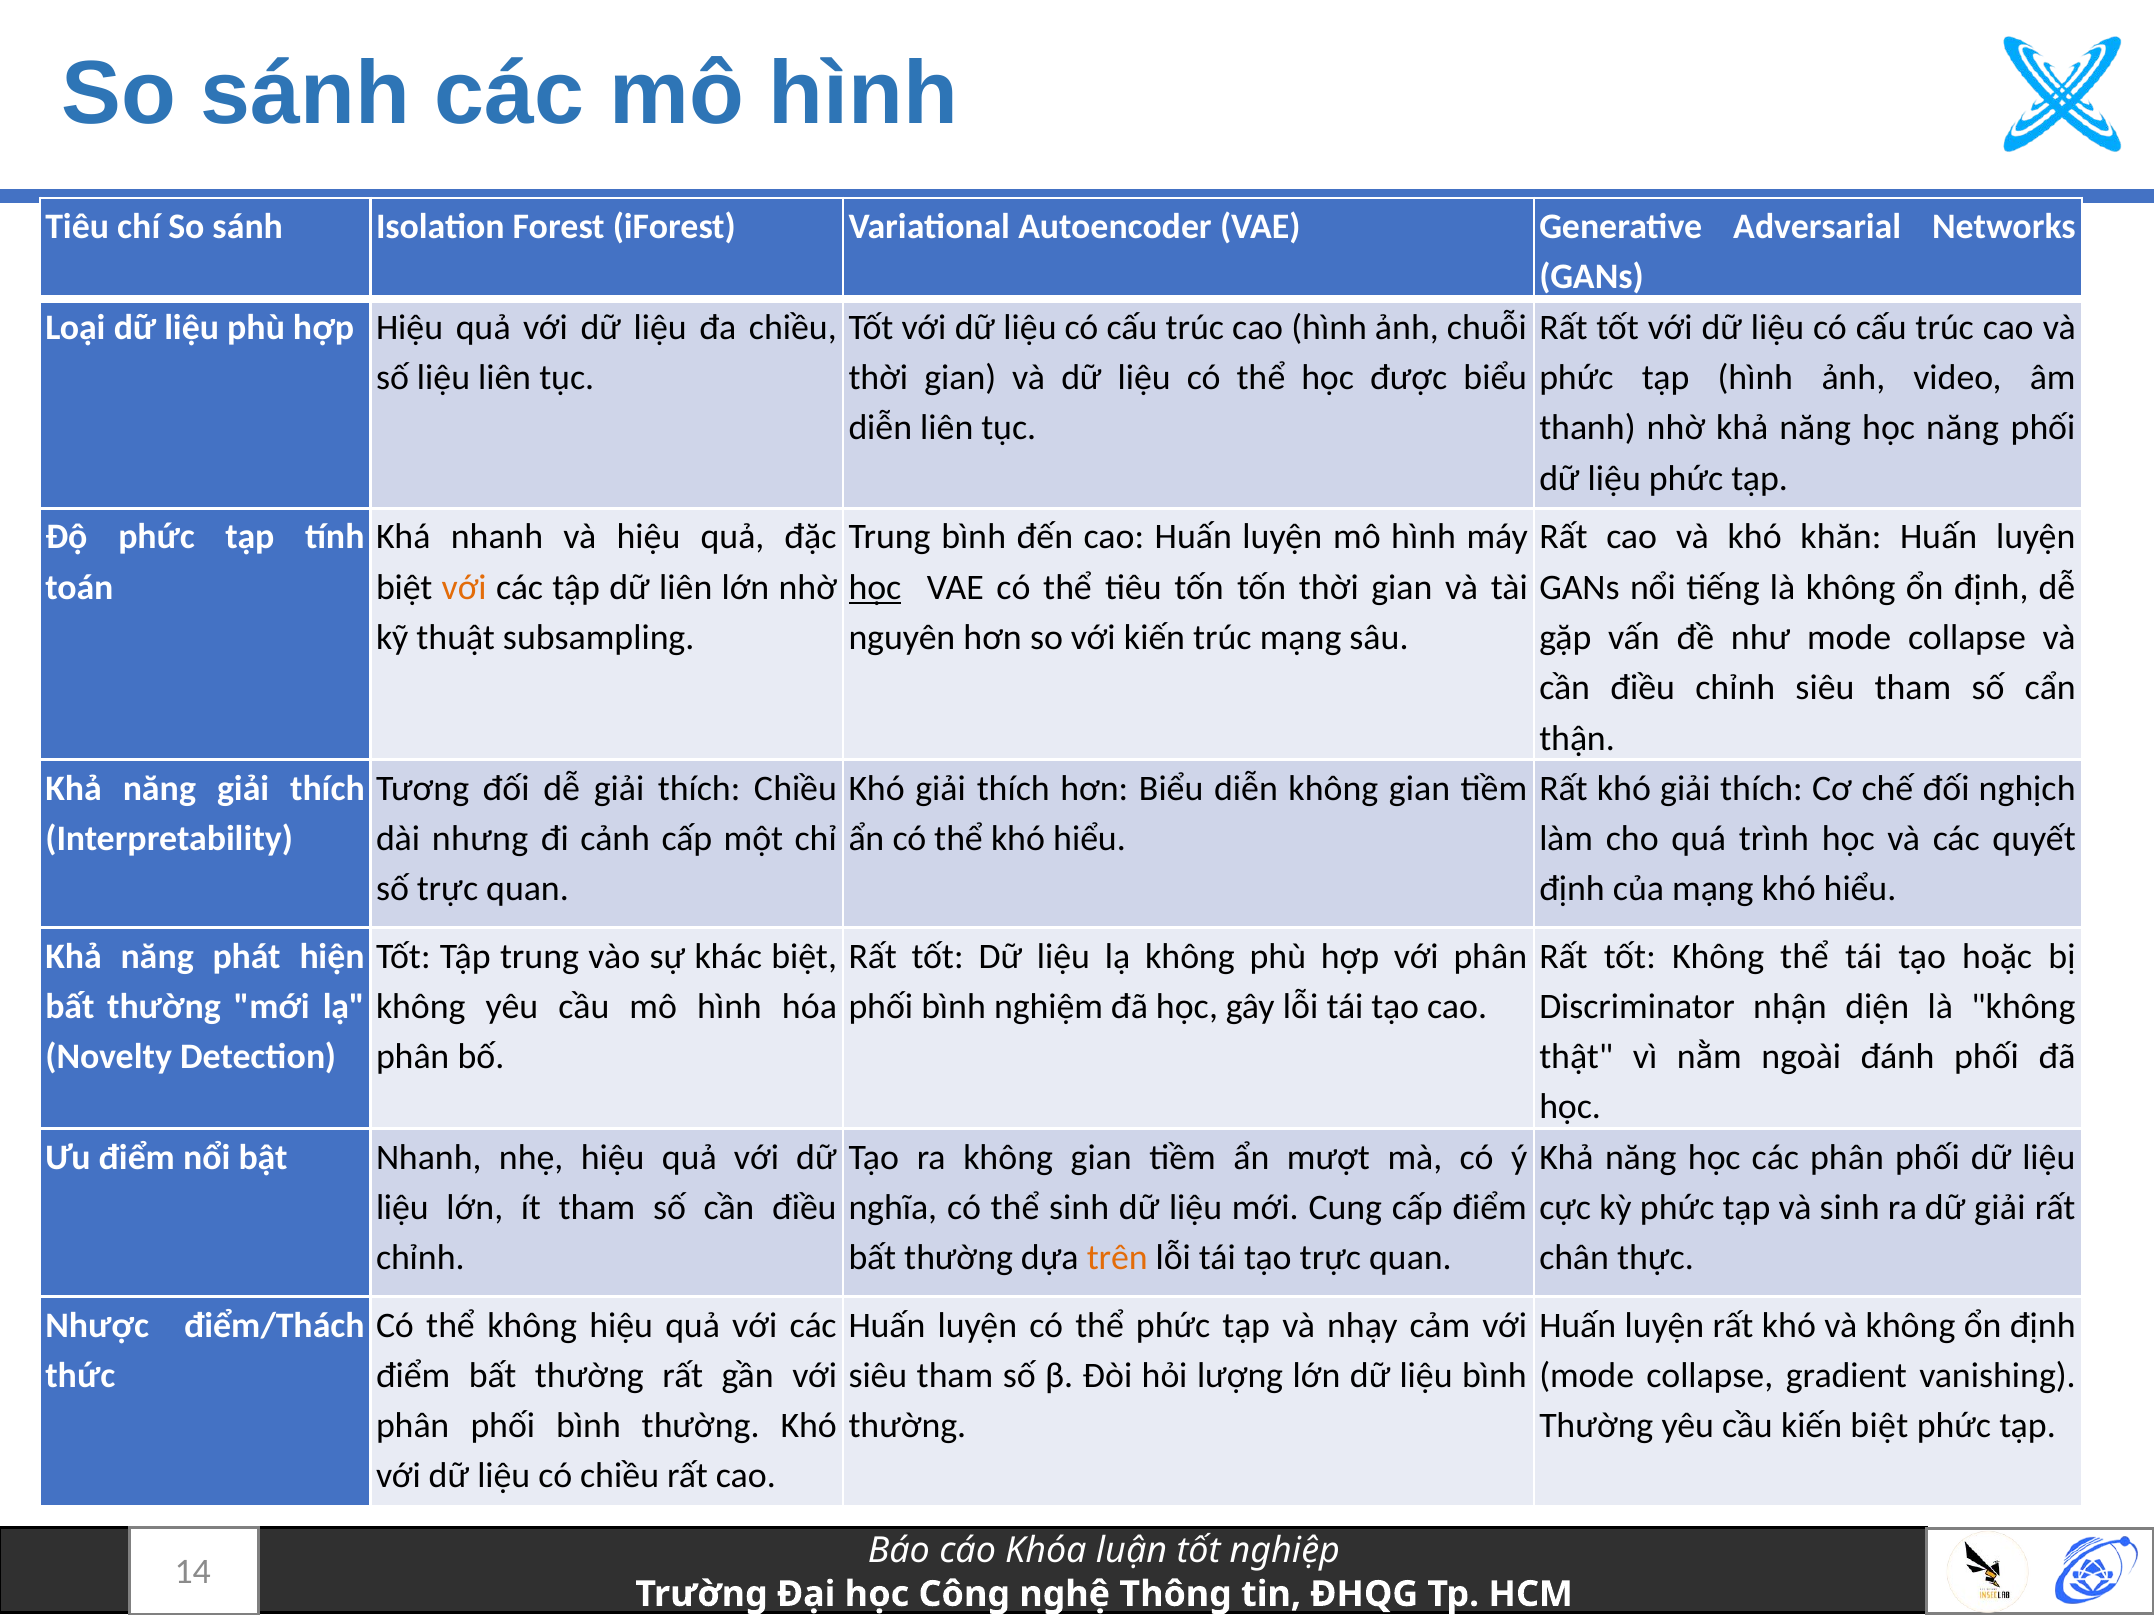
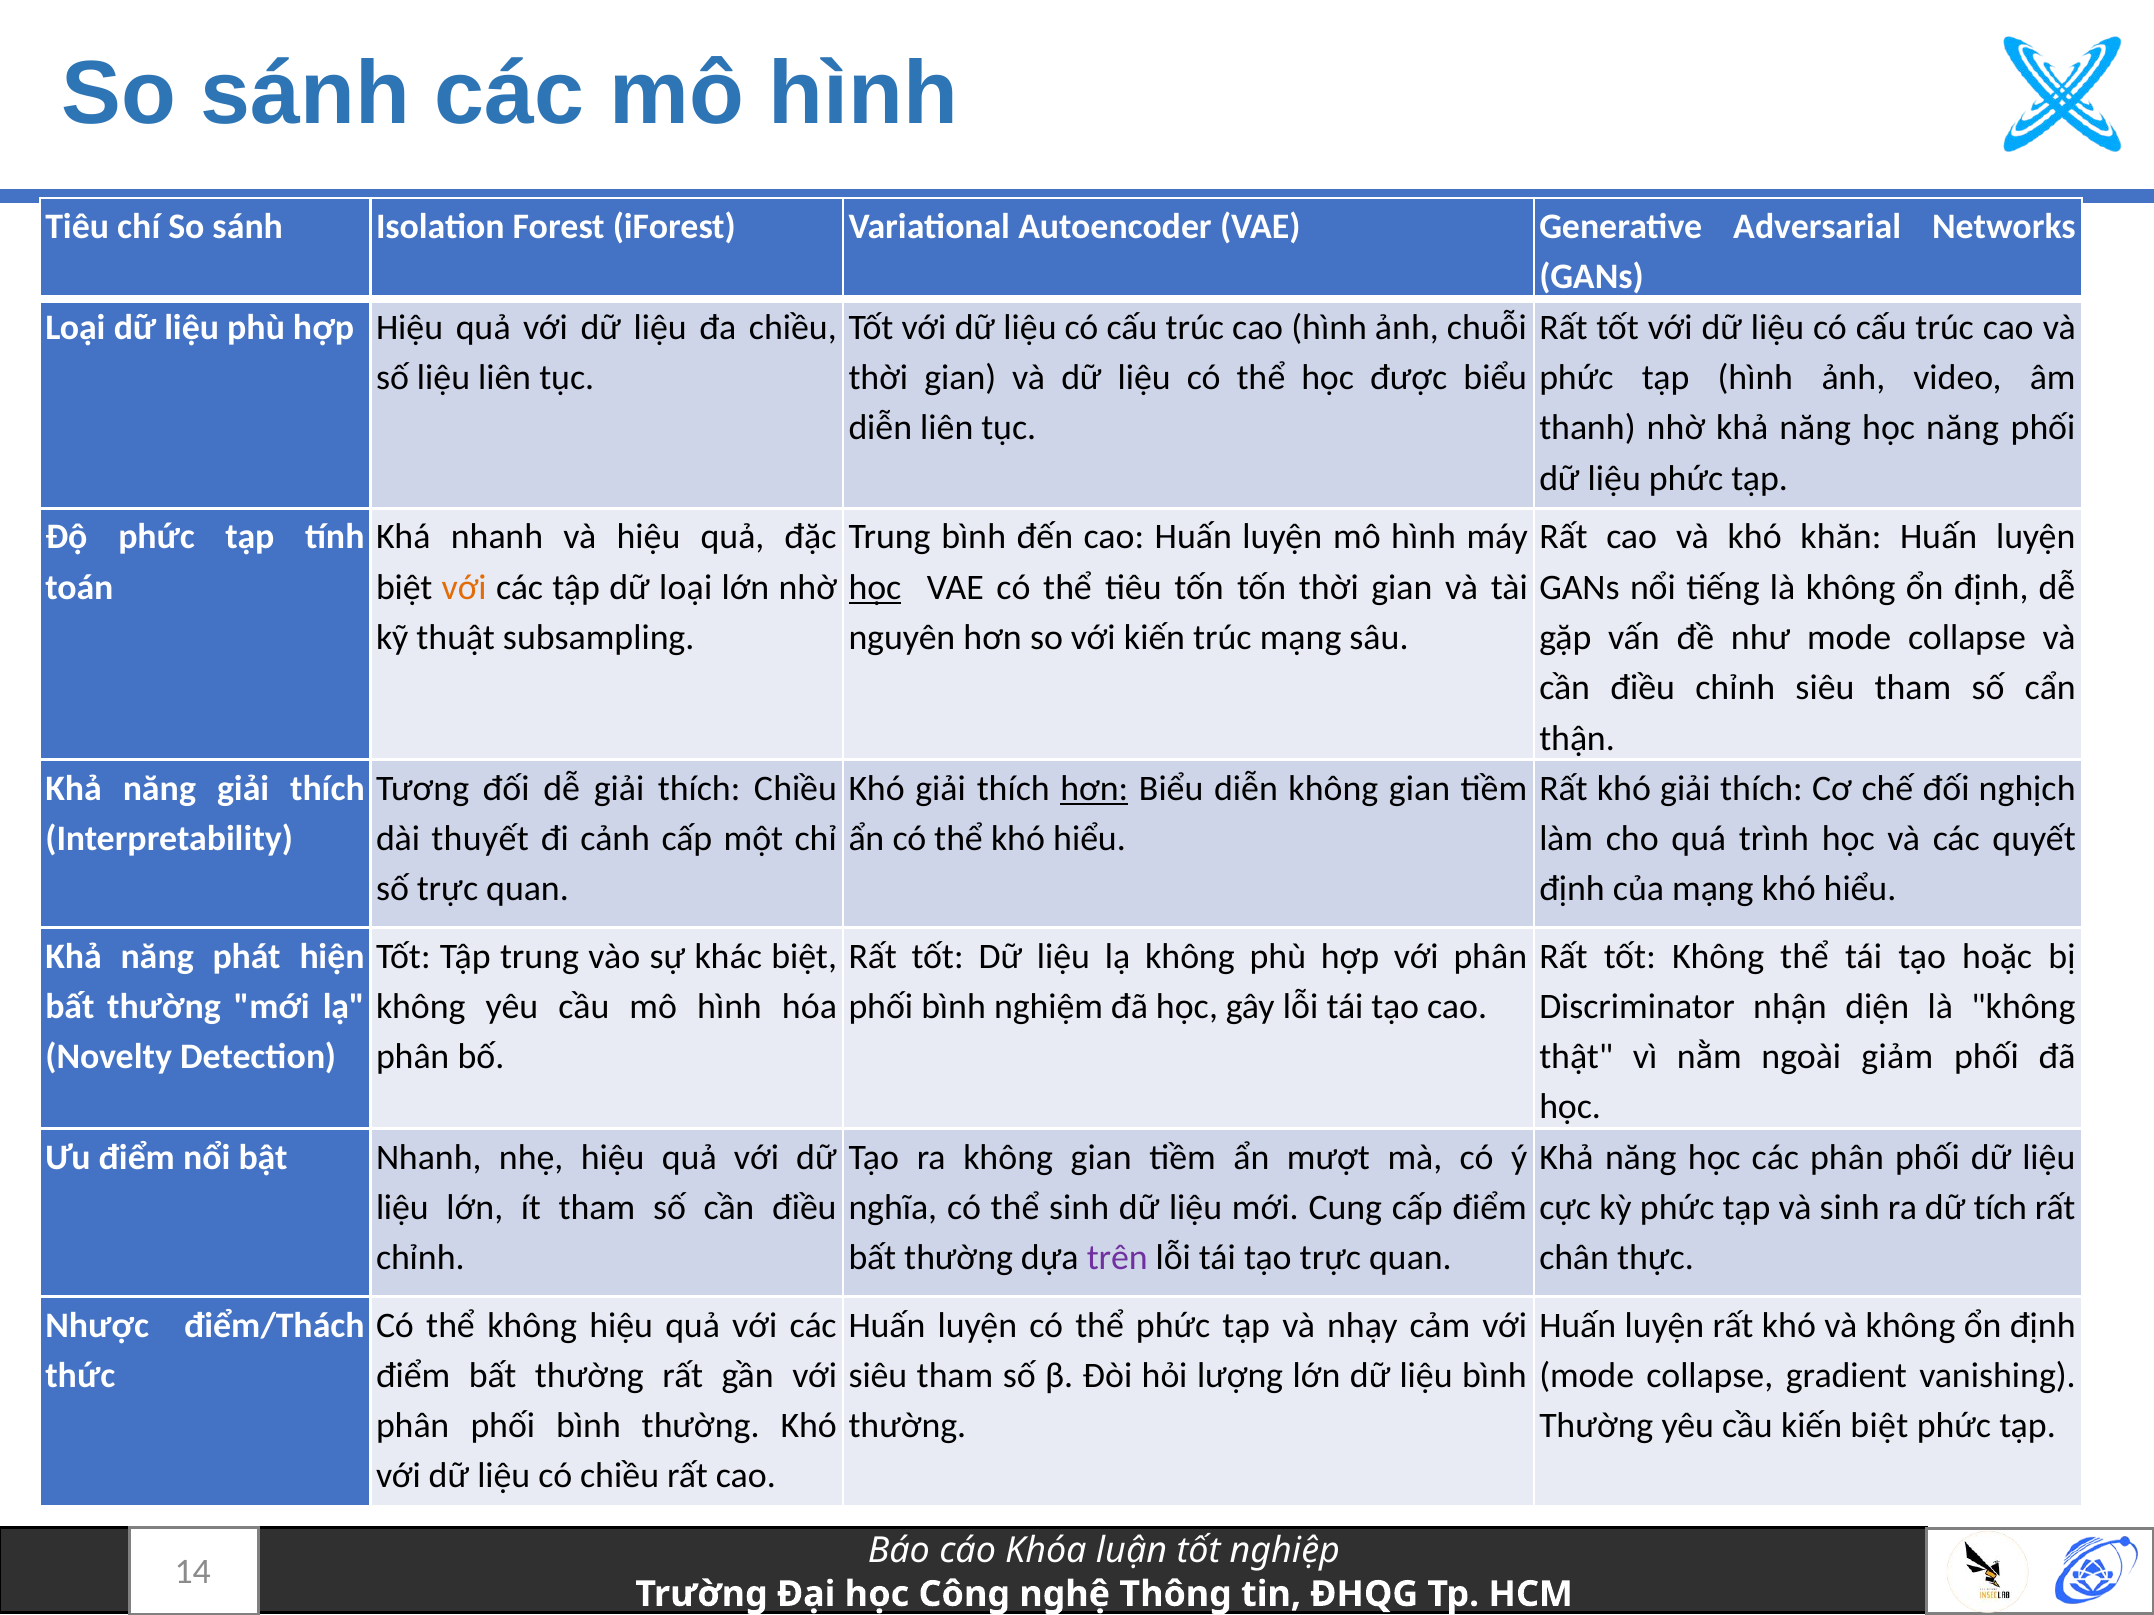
dữ liên: liên -> loại
hơn at (1094, 789) underline: none -> present
nhưng: nhưng -> thuyết
đánh: đánh -> giảm
dữ giải: giải -> tích
trên colour: orange -> purple
